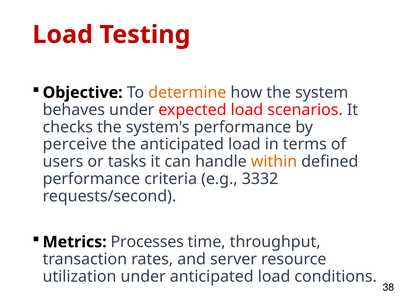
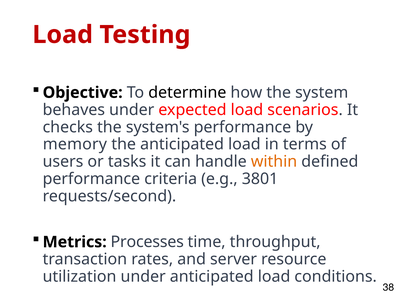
determine colour: orange -> black
perceive: perceive -> memory
3332: 3332 -> 3801
